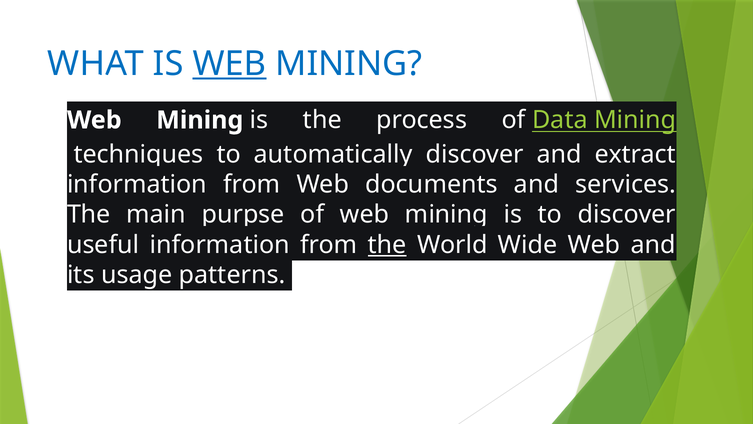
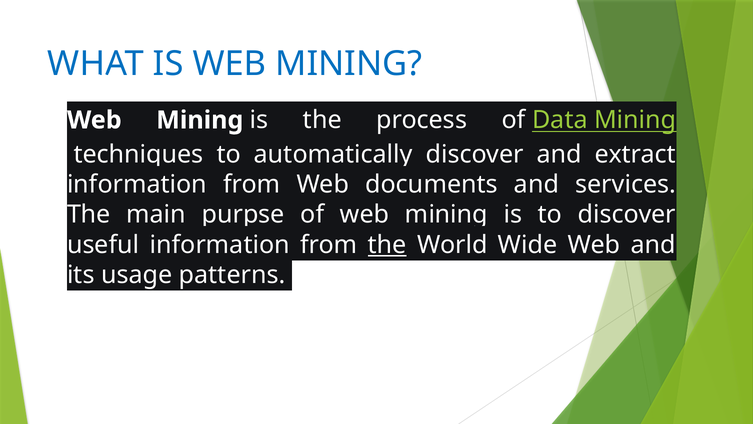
WEB at (229, 64) underline: present -> none
